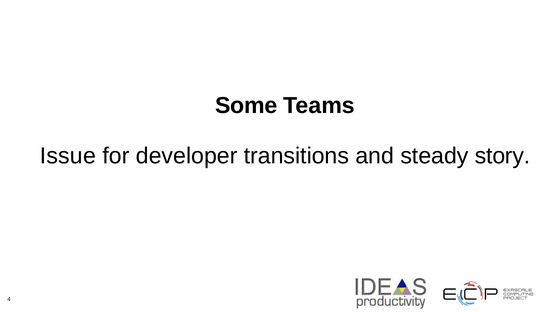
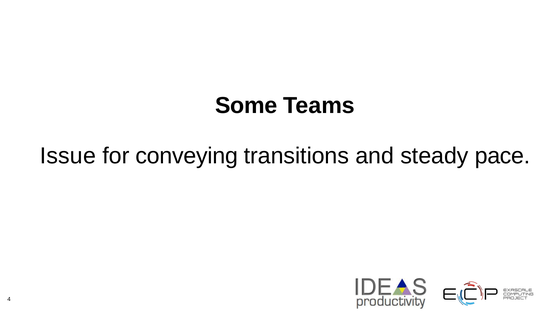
developer: developer -> conveying
story: story -> pace
